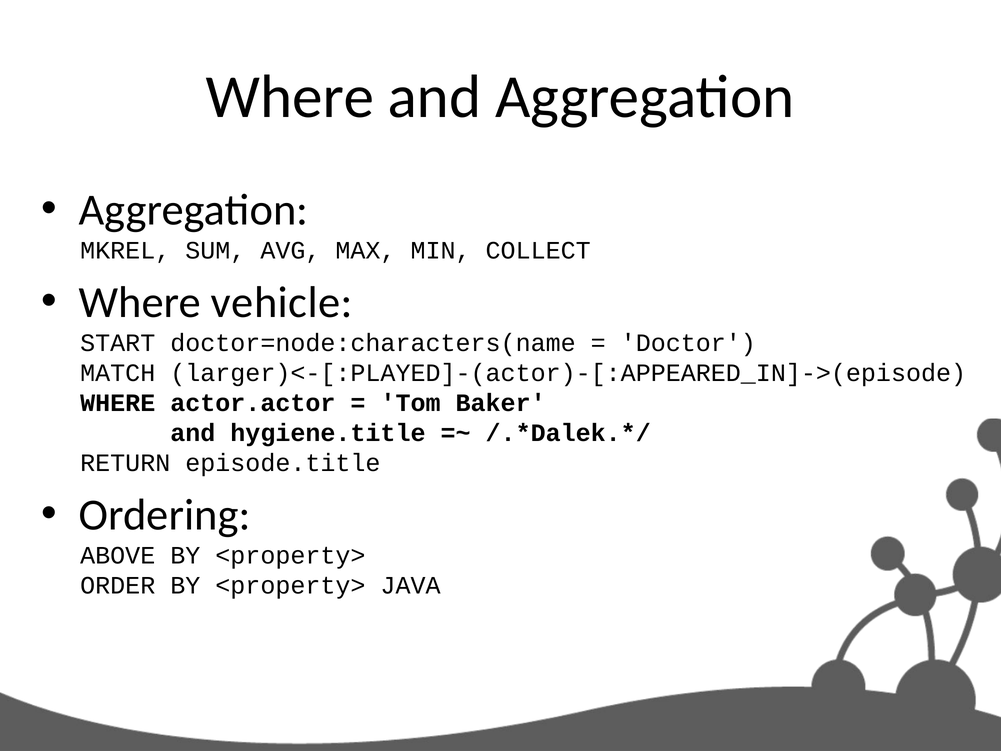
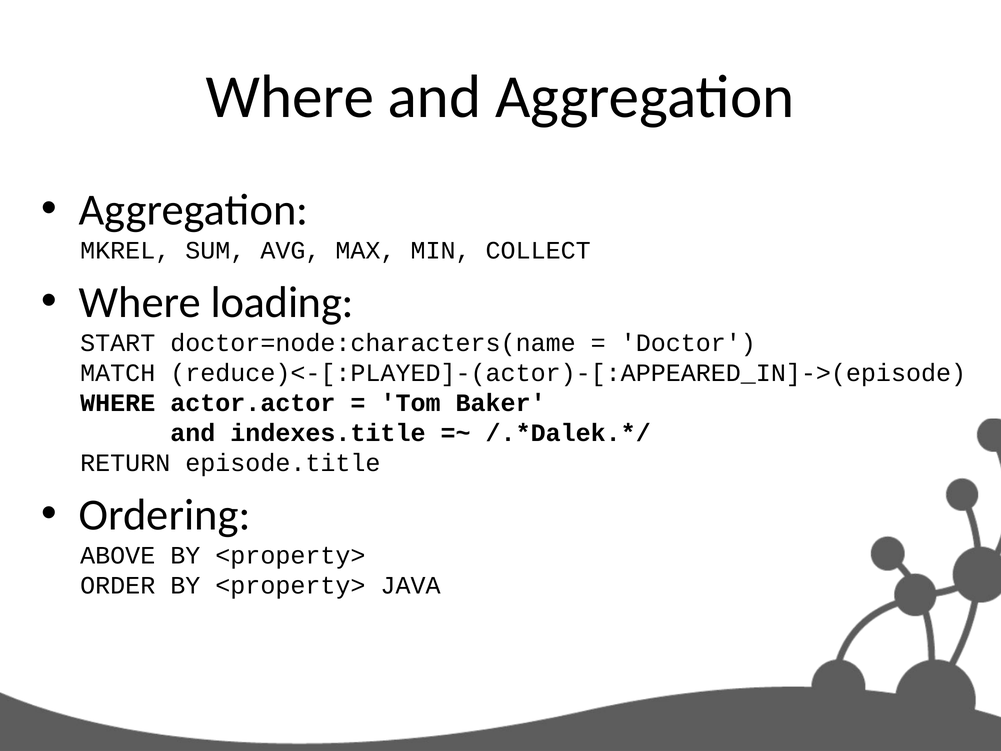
vehicle: vehicle -> loading
larger)<-[:PLAYED]-(actor)-[:APPEARED_IN]->(episode: larger)<-[:PLAYED]-(actor)-[:APPEARED_IN]->(episode -> reduce)<-[:PLAYED]-(actor)-[:APPEARED_IN]->(episode
hygiene.title: hygiene.title -> indexes.title
